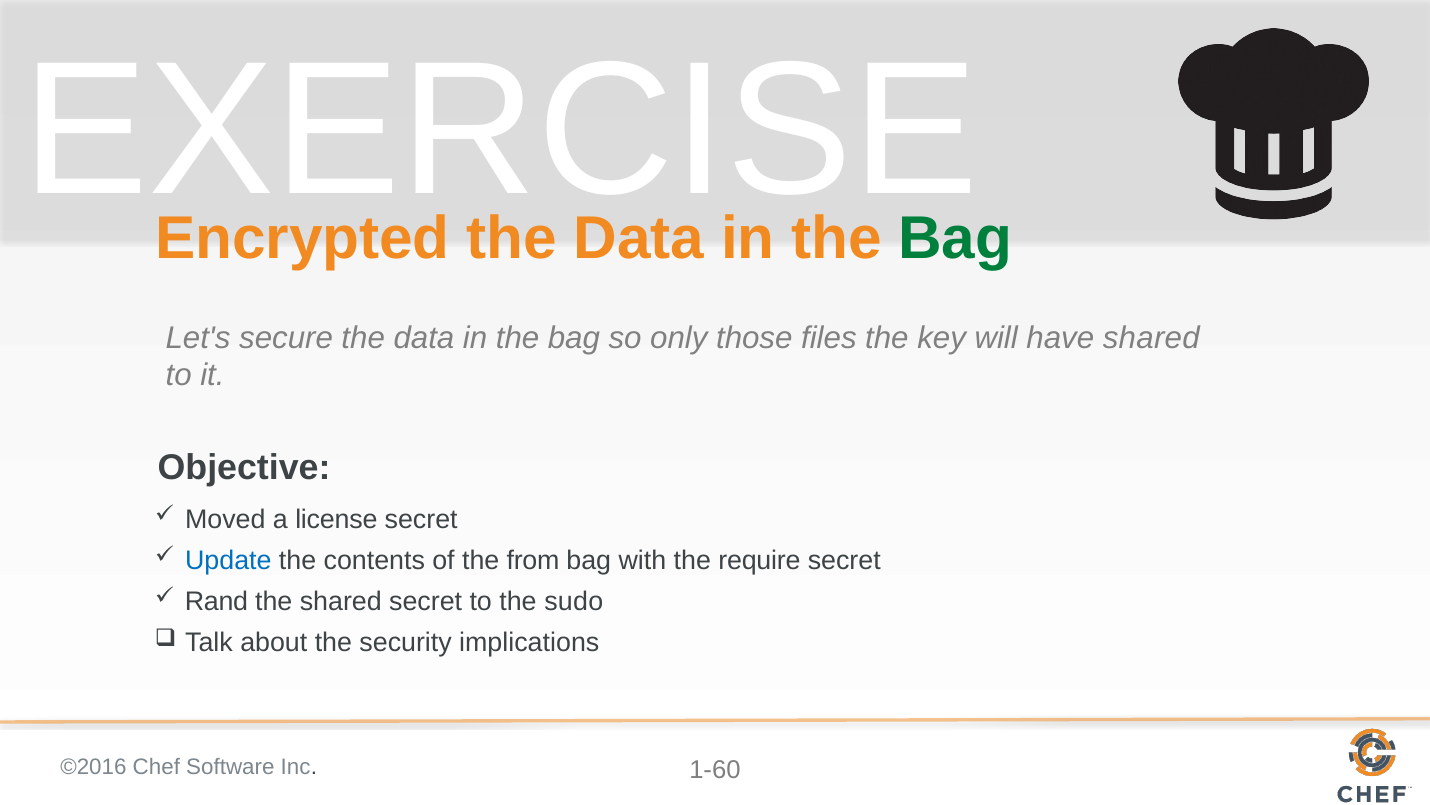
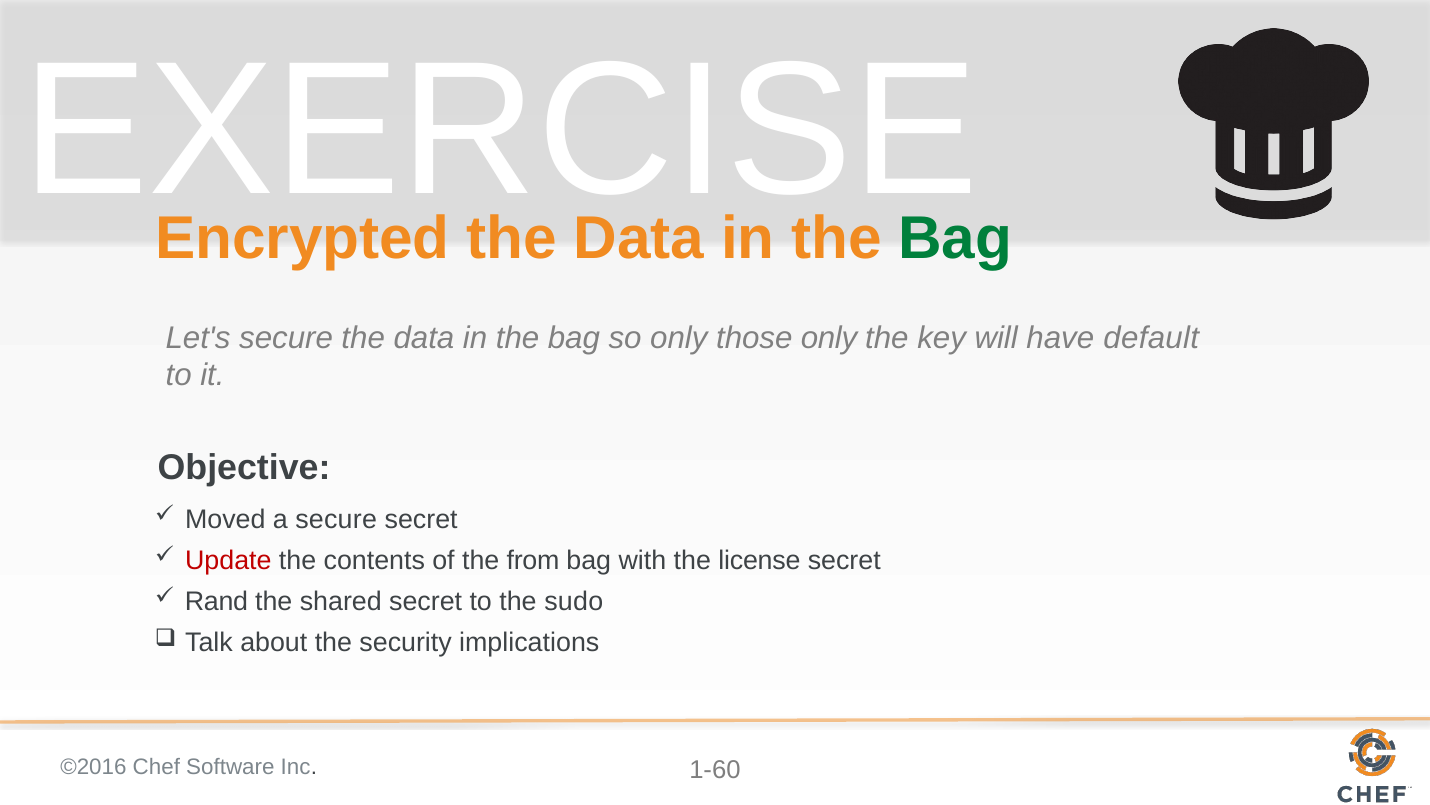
those files: files -> only
have shared: shared -> default
a license: license -> secure
Update colour: blue -> red
require: require -> license
